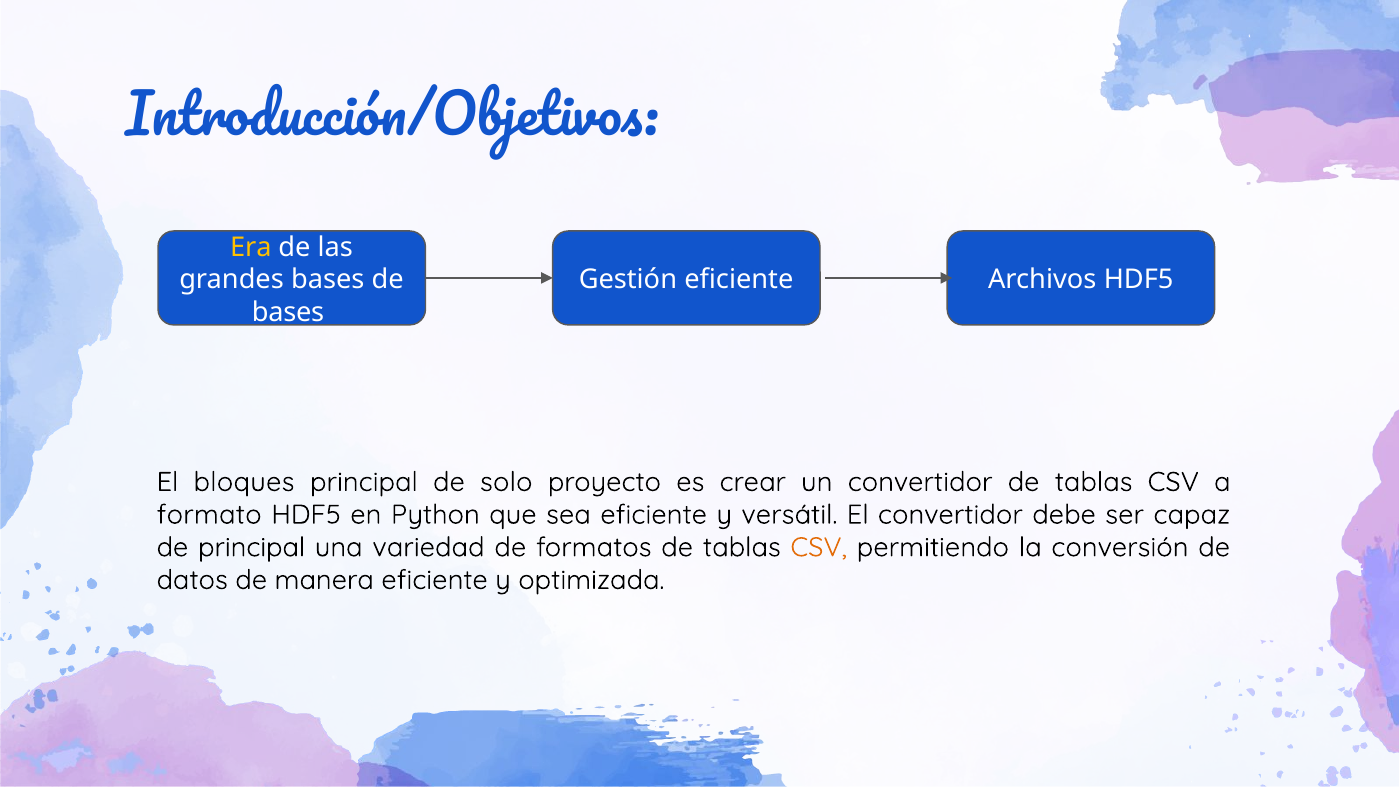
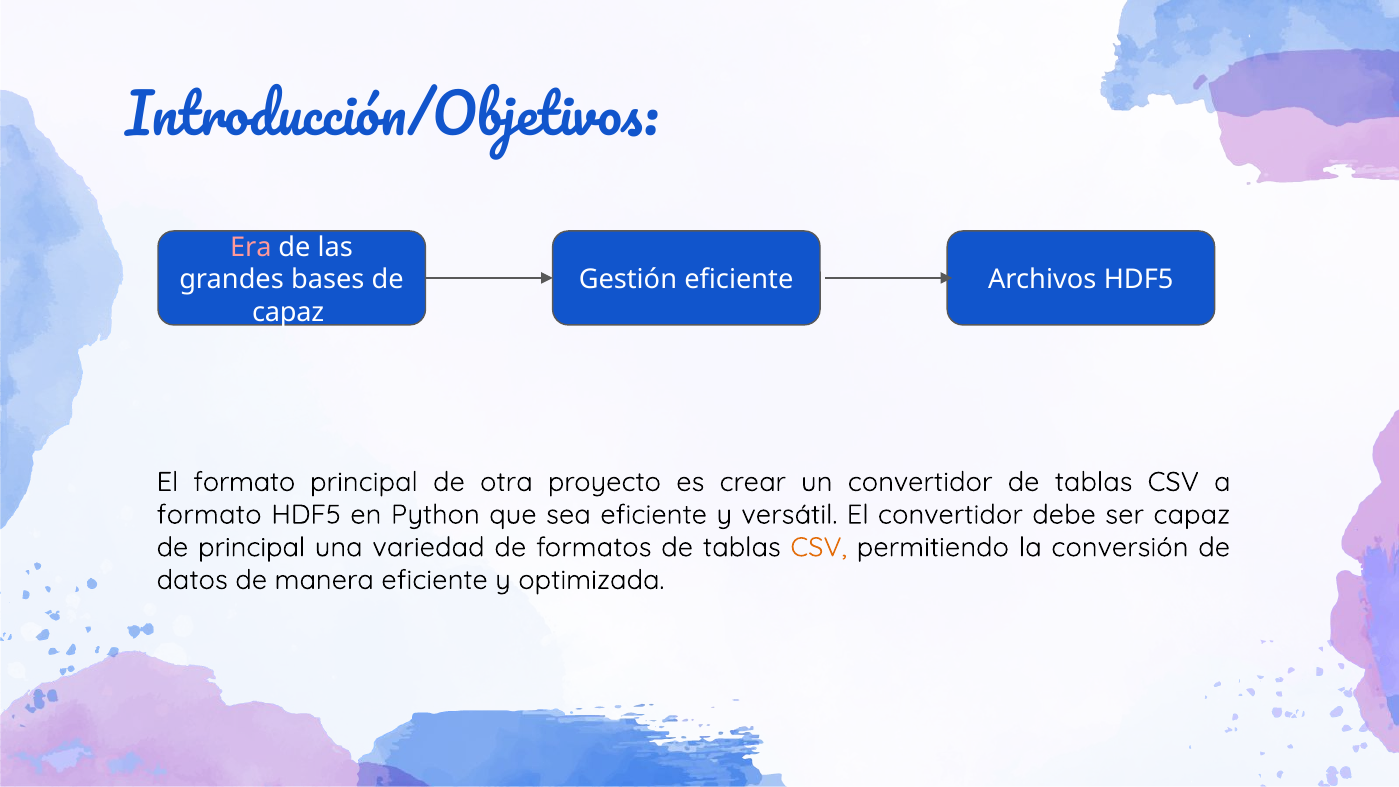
Era colour: yellow -> pink
bases at (288, 312): bases -> capaz
El bloques: bloques -> formato
solo: solo -> otra
